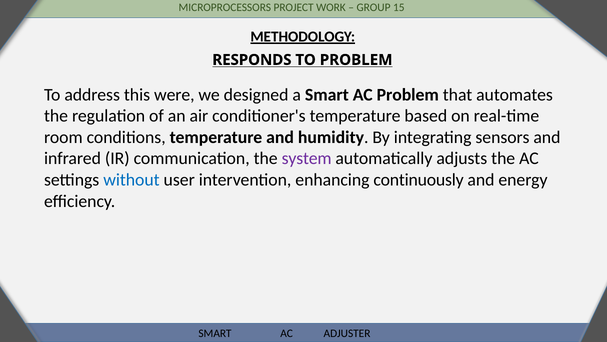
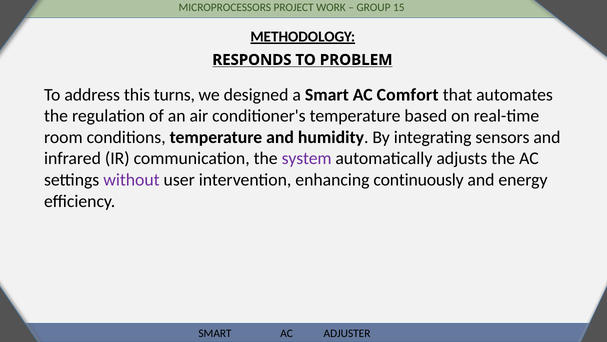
were: were -> turns
AC Problem: Problem -> Comfort
without colour: blue -> purple
